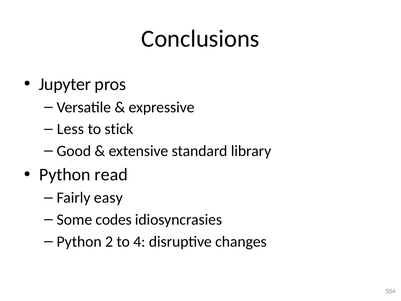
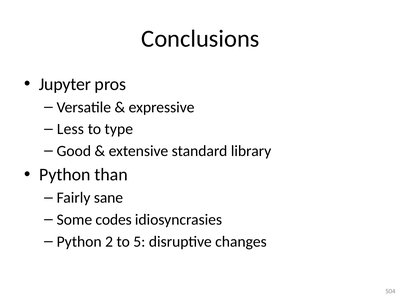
stick: stick -> type
read: read -> than
easy: easy -> sane
4: 4 -> 5
